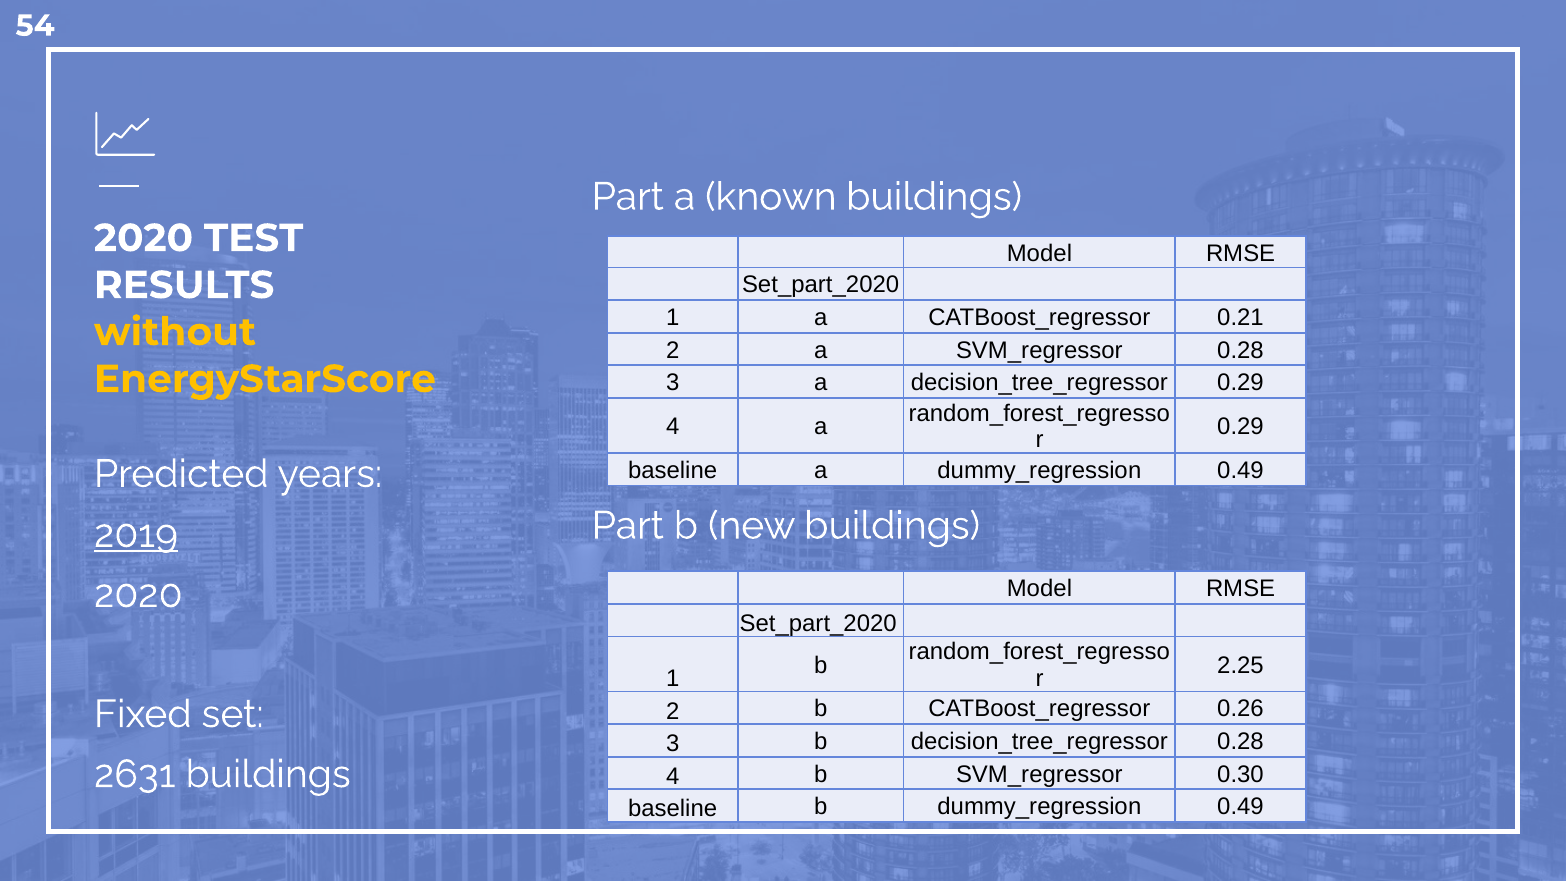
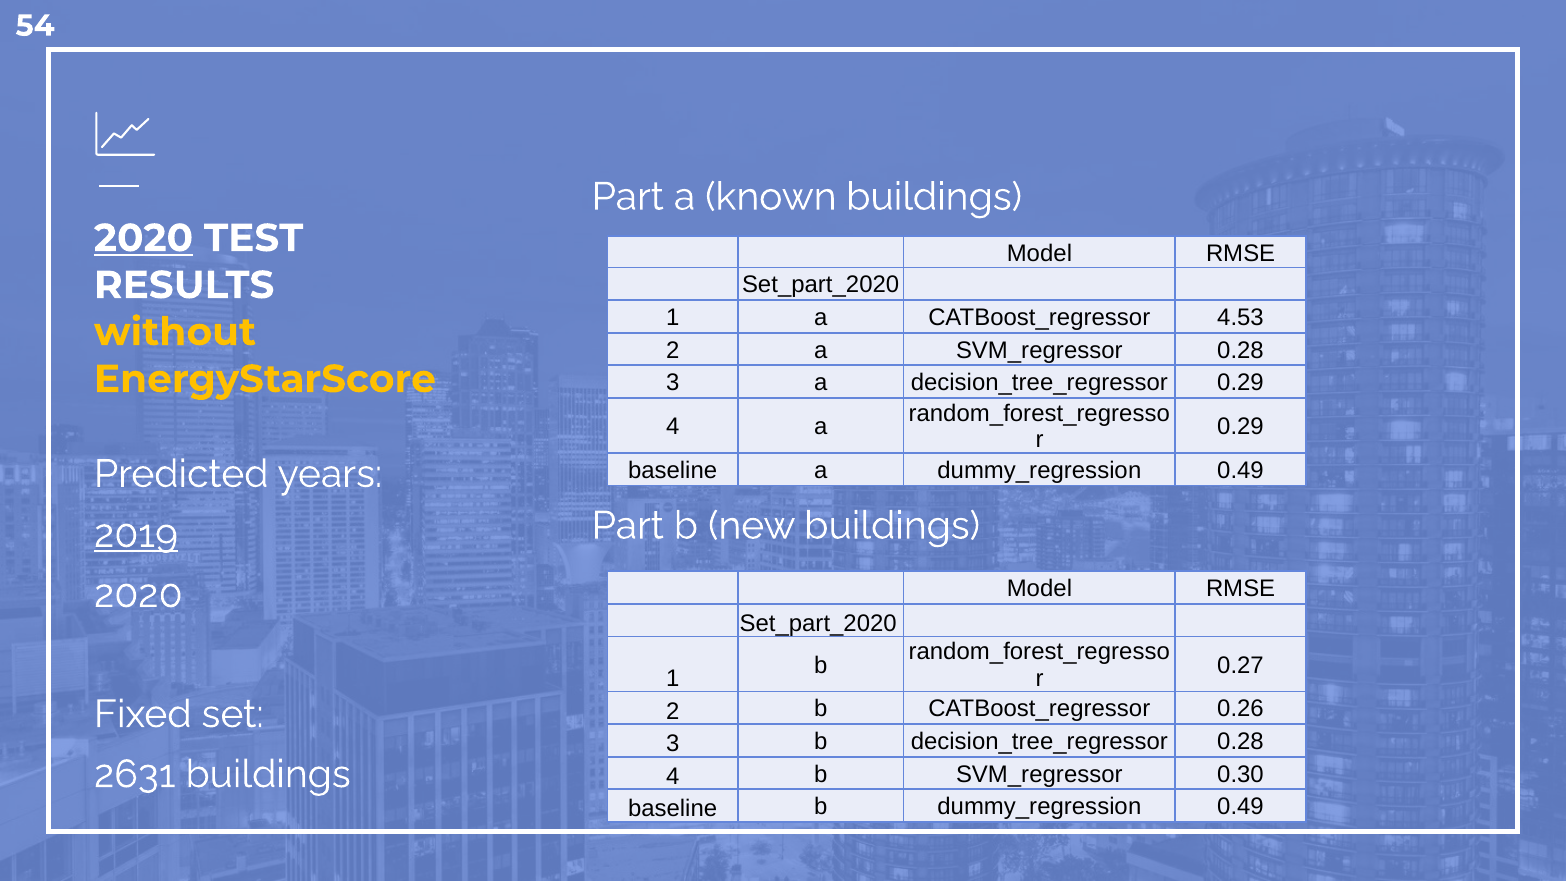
2020 at (144, 238) underline: none -> present
0.21: 0.21 -> 4.53
2.25: 2.25 -> 0.27
